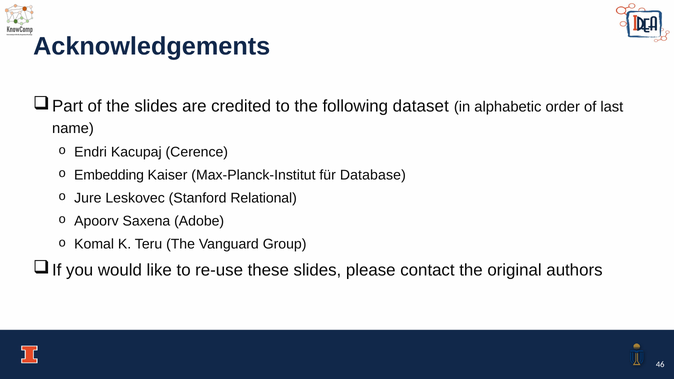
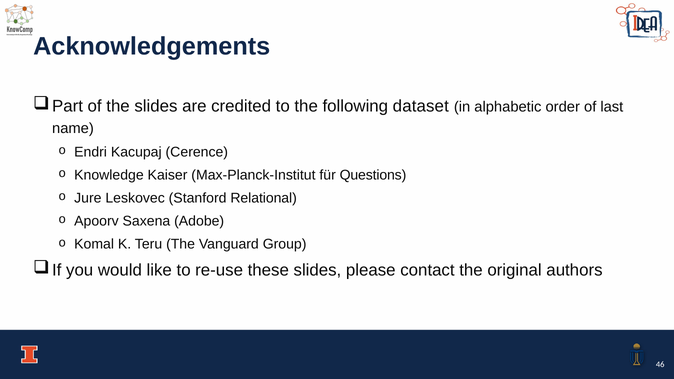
Embedding: Embedding -> Knowledge
Database: Database -> Questions
